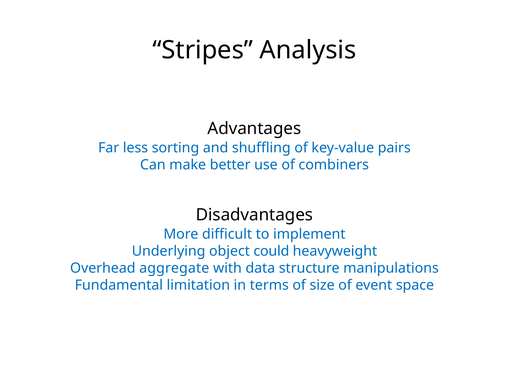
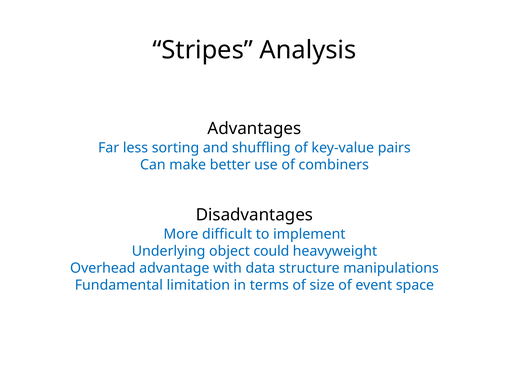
aggregate: aggregate -> advantage
